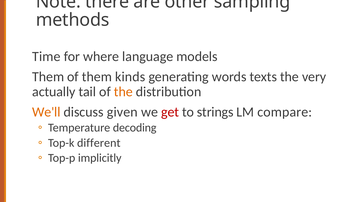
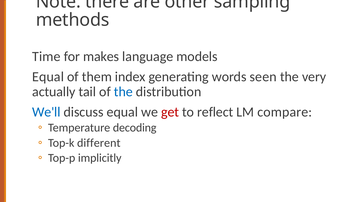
where: where -> makes
Them at (48, 76): Them -> Equal
kinds: kinds -> index
texts: texts -> seen
the at (123, 92) colour: orange -> blue
We'll colour: orange -> blue
discuss given: given -> equal
strings: strings -> reflect
